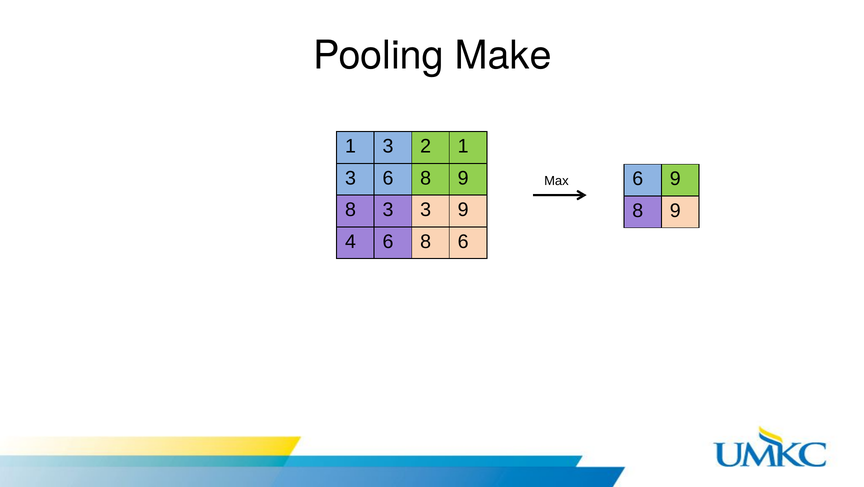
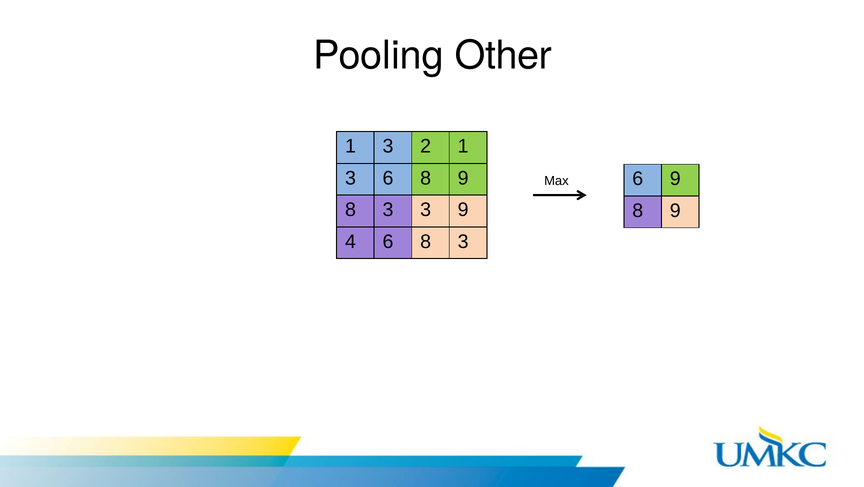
Make: Make -> Other
6 8 6: 6 -> 3
